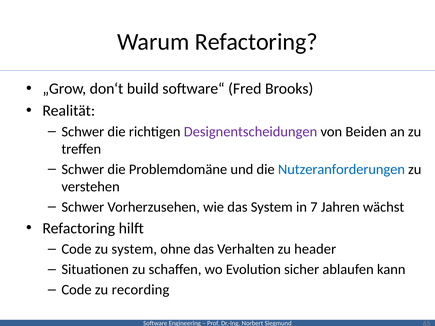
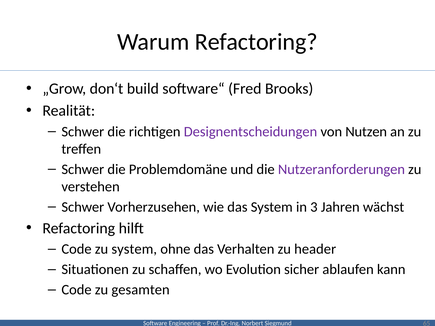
Beiden: Beiden -> Nutzen
Nutzeranforderungen colour: blue -> purple
7: 7 -> 3
recording: recording -> gesamten
